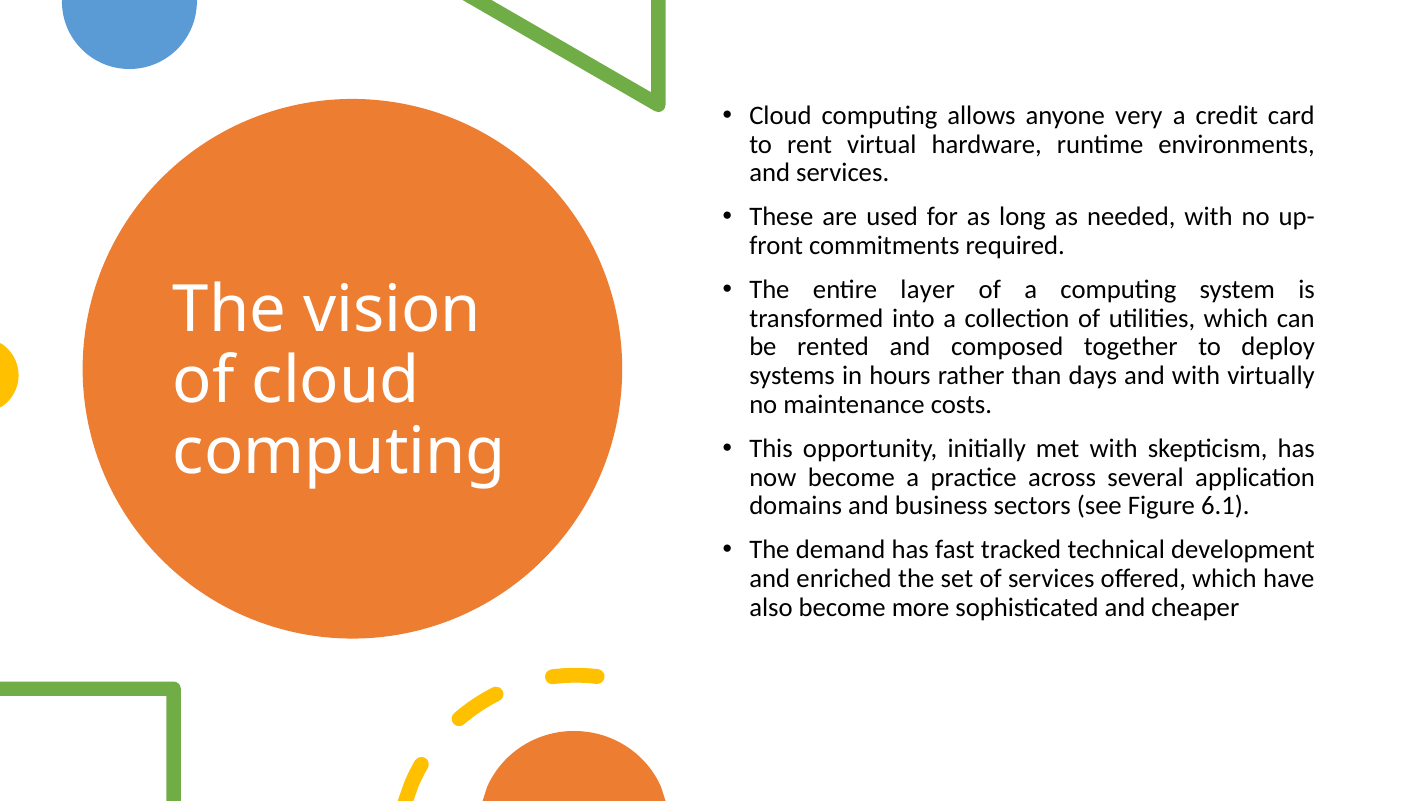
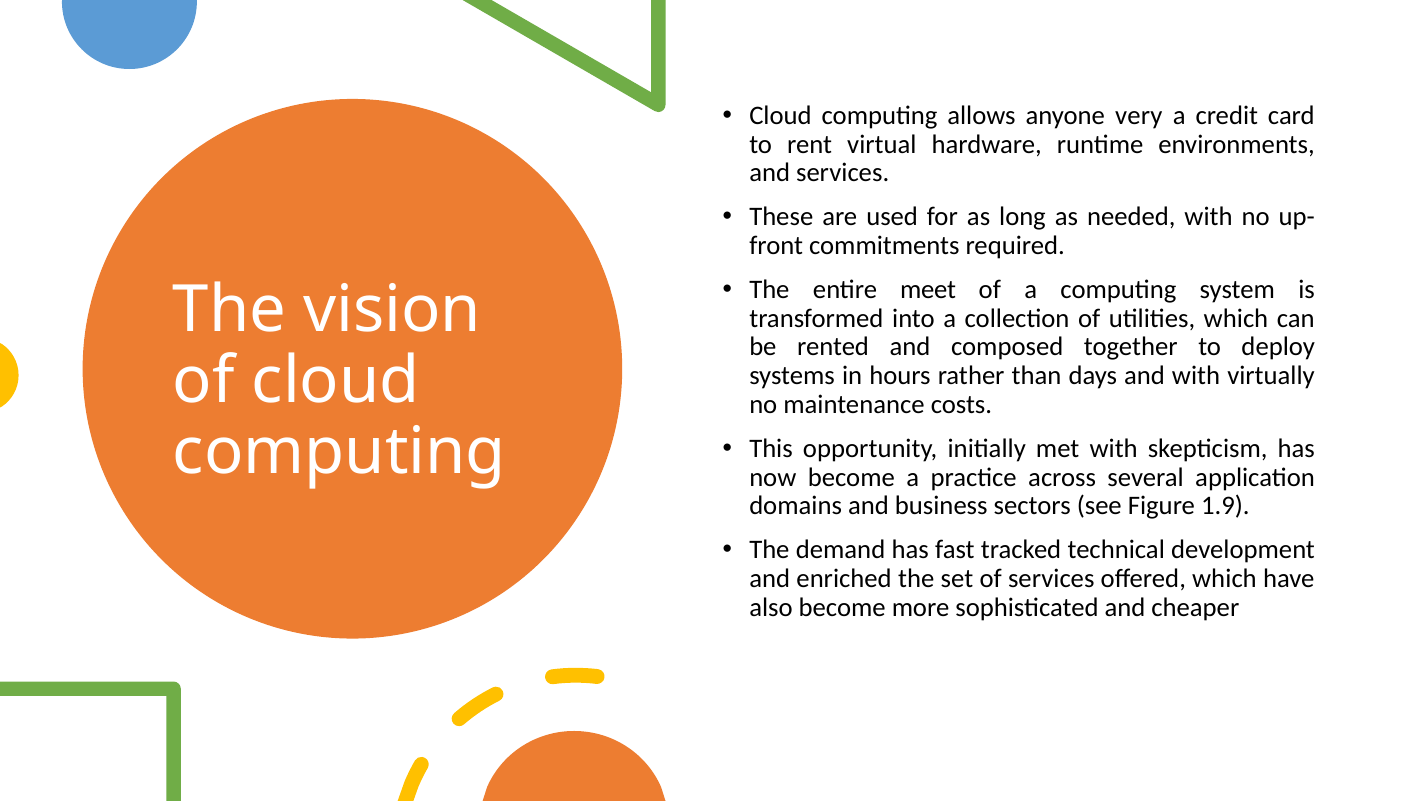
layer: layer -> meet
6.1: 6.1 -> 1.9
